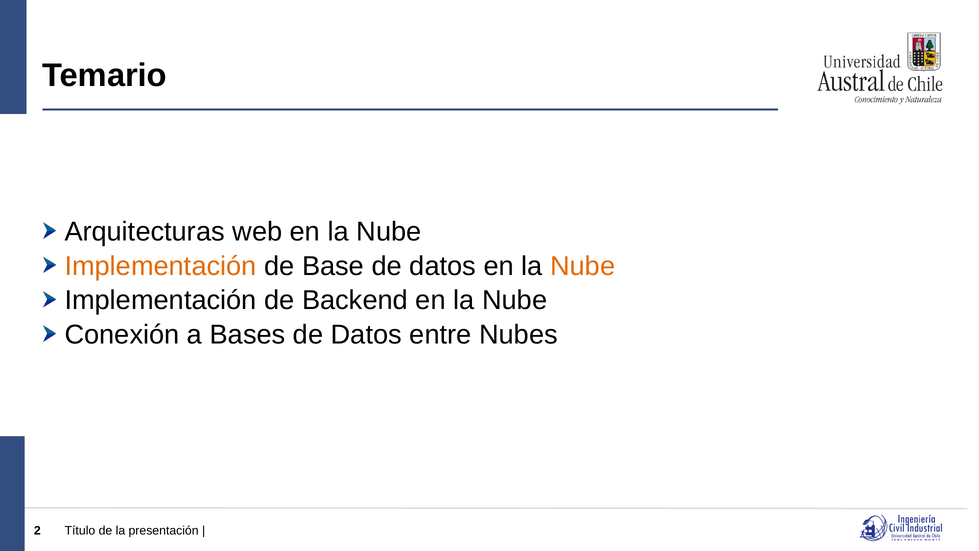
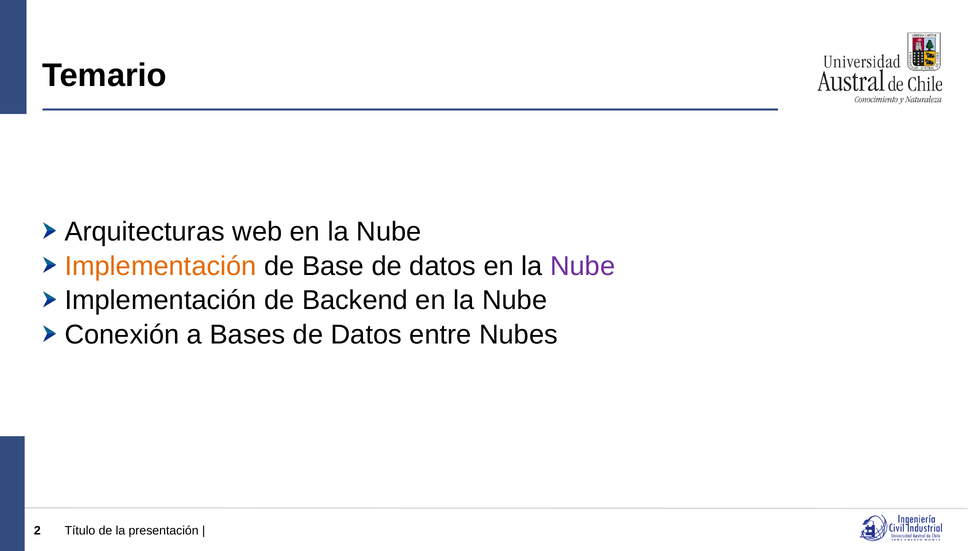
Nube at (583, 266) colour: orange -> purple
